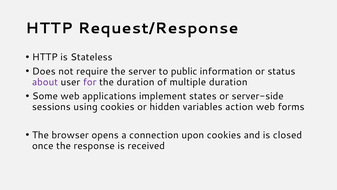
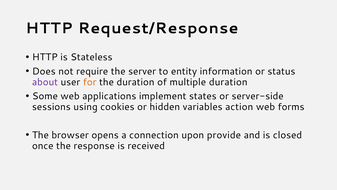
public: public -> entity
for colour: purple -> orange
upon cookies: cookies -> provide
